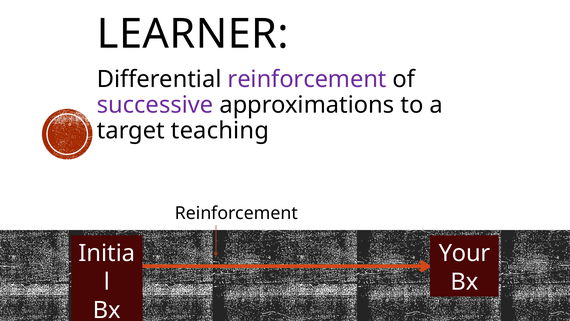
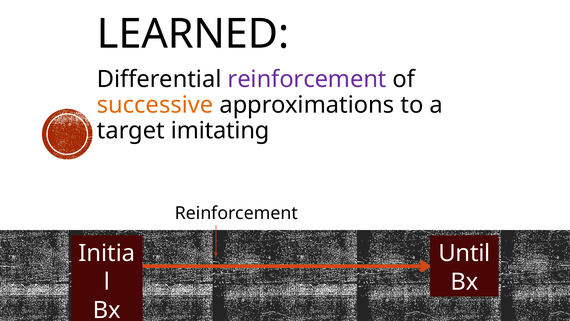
LEARNER: LEARNER -> LEARNED
successive colour: purple -> orange
teaching: teaching -> imitating
Your: Your -> Until
